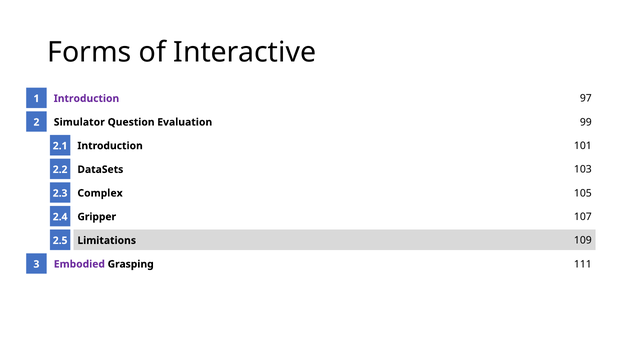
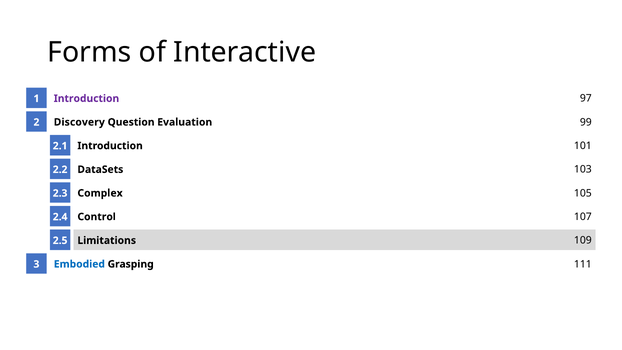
Simulator: Simulator -> Discovery
Gripper: Gripper -> Control
Embodied colour: purple -> blue
